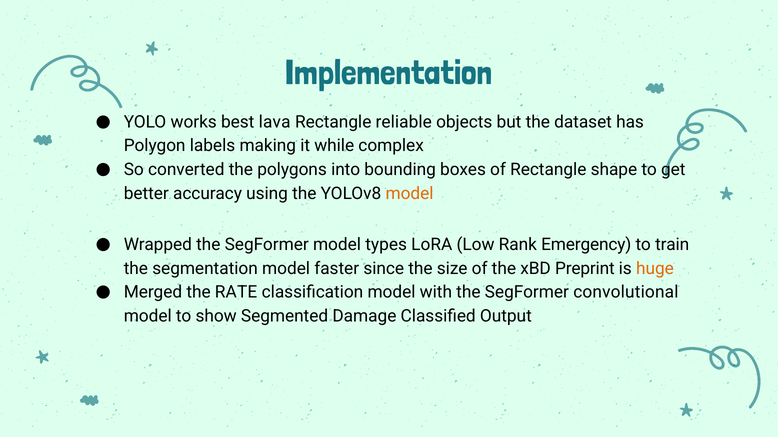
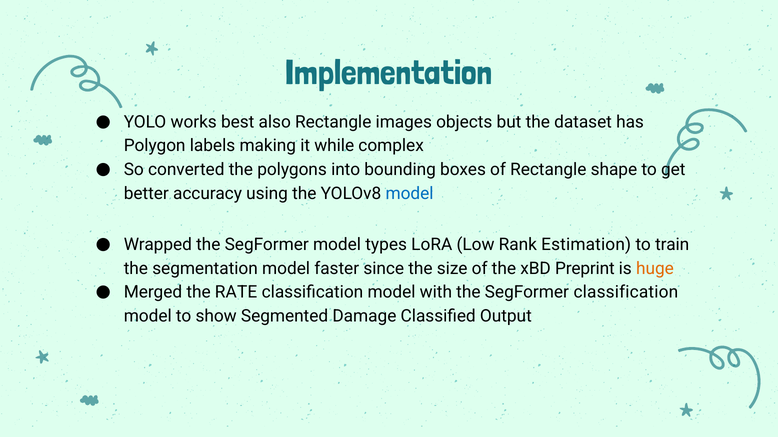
lava: lava -> also
reliable: reliable -> images
model at (410, 194) colour: orange -> blue
Emergency: Emergency -> Estimation
SegFormer convolutional: convolutional -> classification
